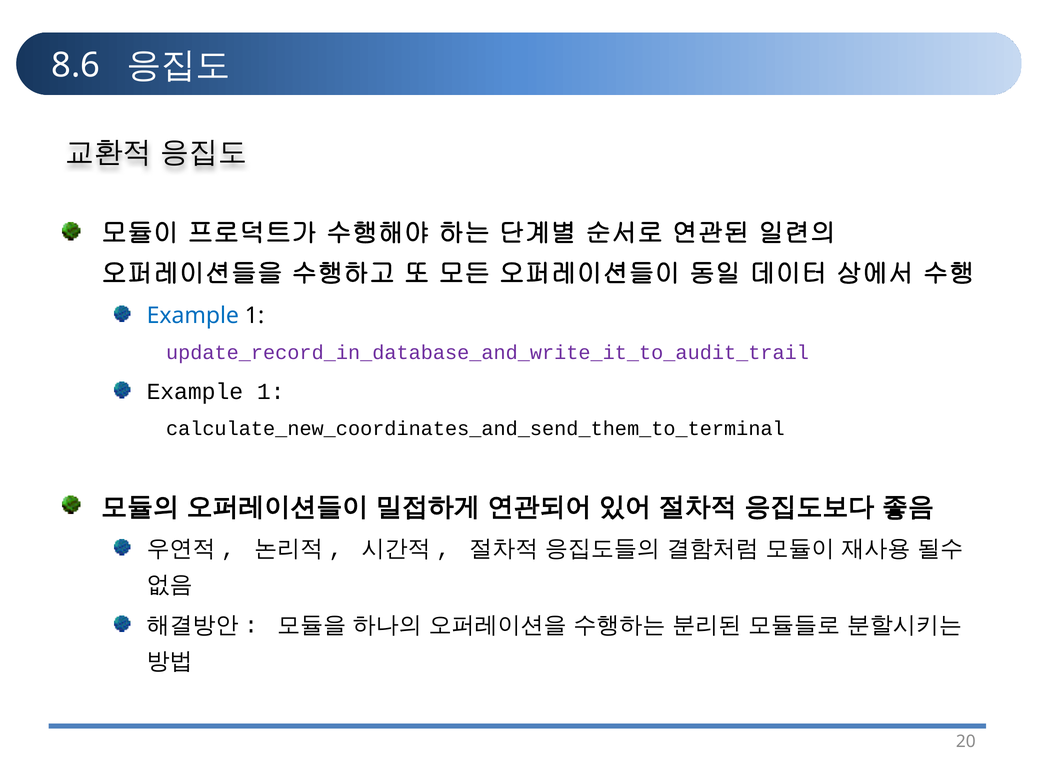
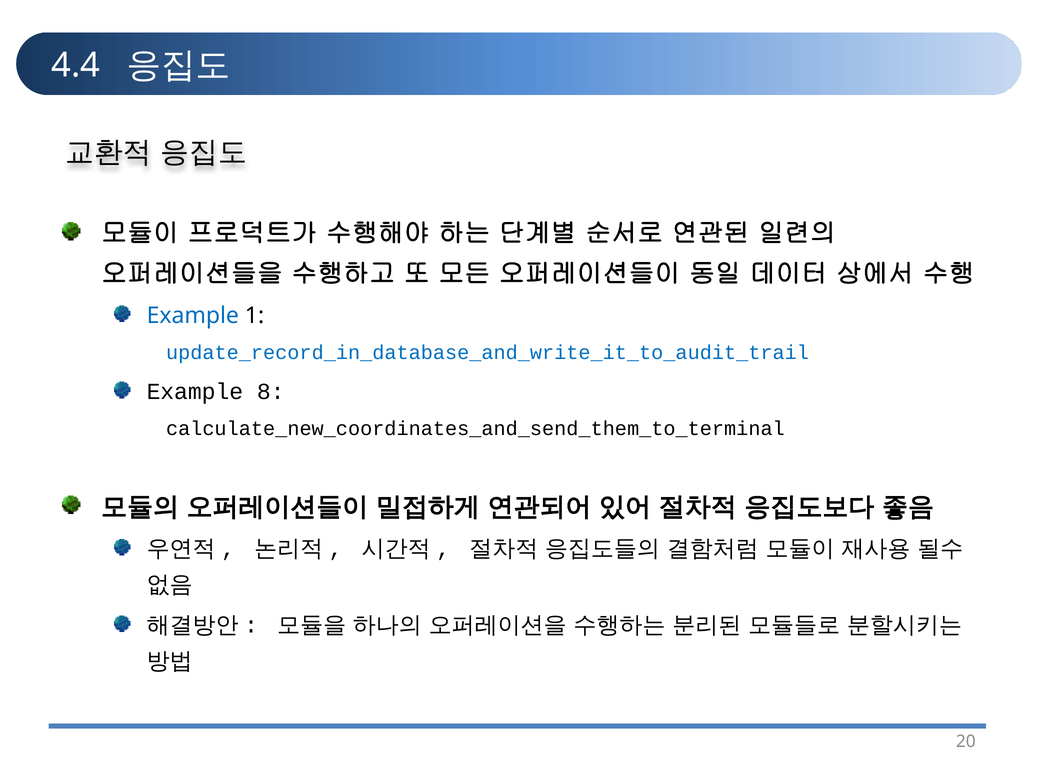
8.6: 8.6 -> 4.4
update_record_in_database_and_write_it_to_audit_trail colour: purple -> blue
1 at (271, 392): 1 -> 8
